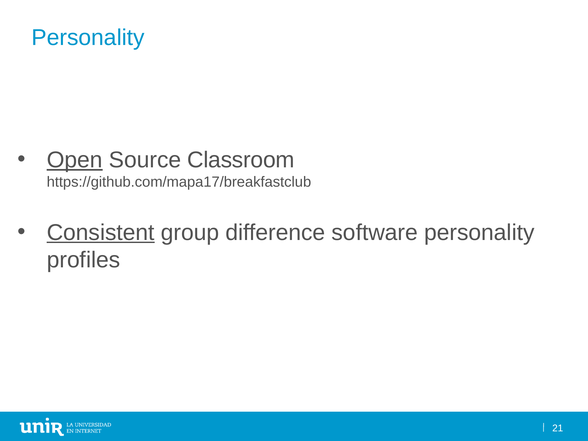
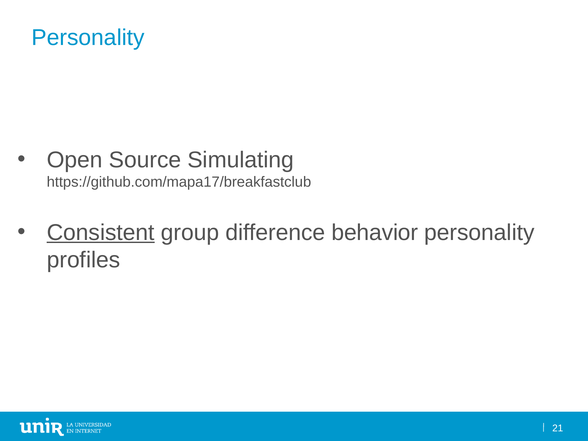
Open underline: present -> none
Classroom: Classroom -> Simulating
software: software -> behavior
